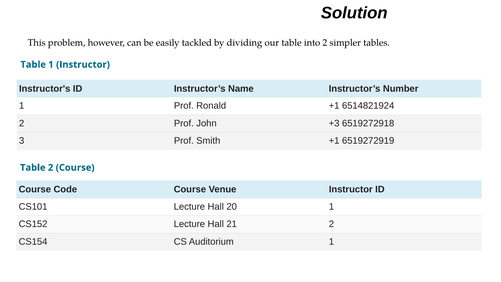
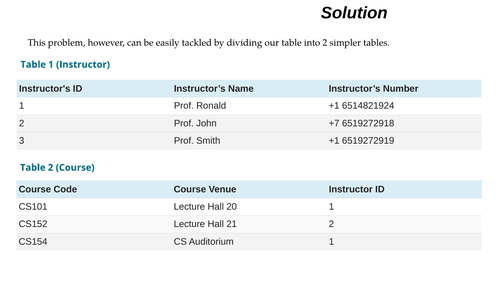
+3: +3 -> +7
